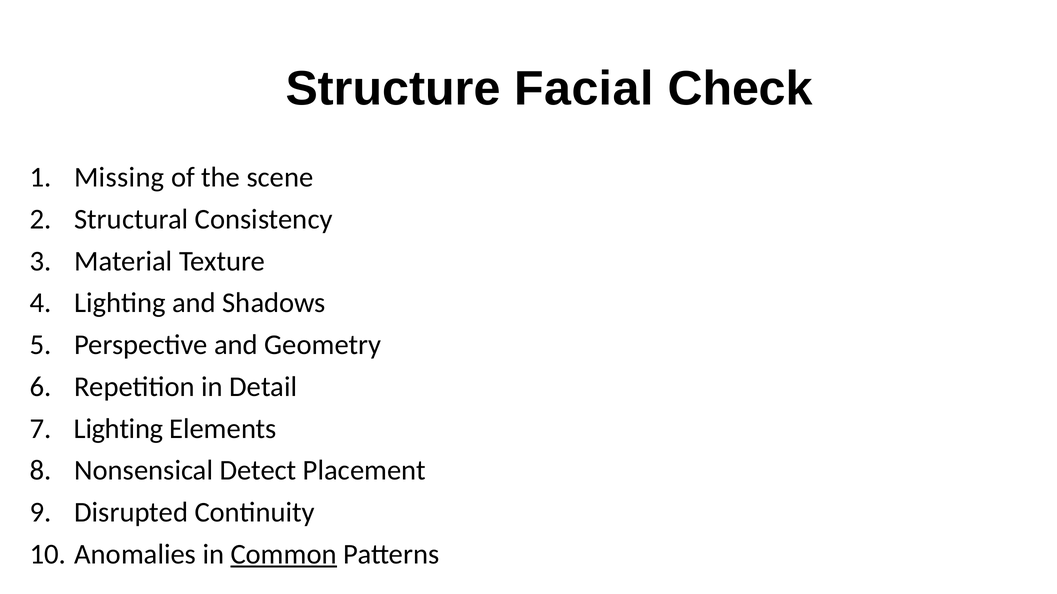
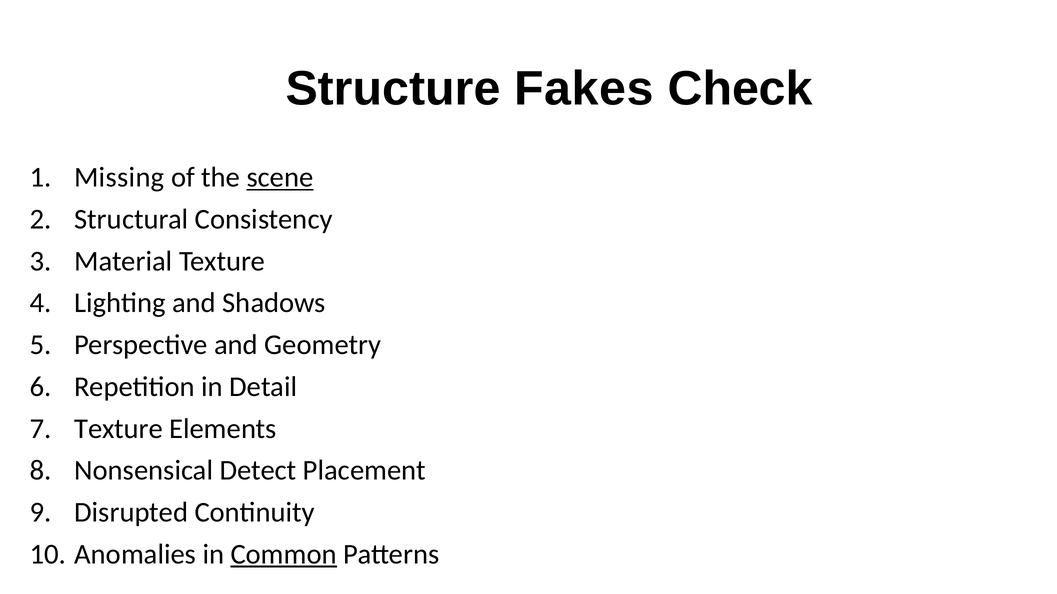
Facial: Facial -> Fakes
scene underline: none -> present
Lighting at (119, 429): Lighting -> Texture
